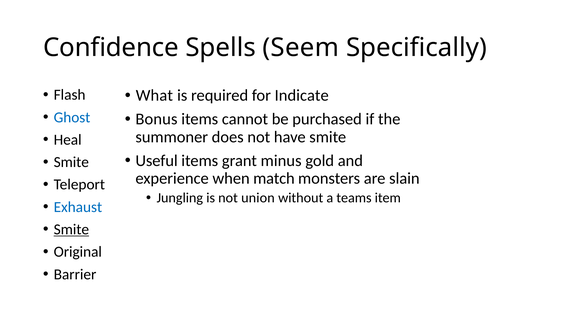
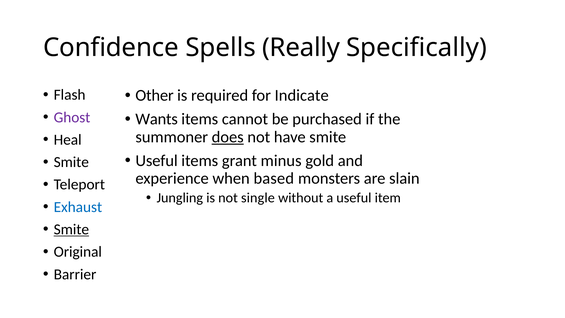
Seem: Seem -> Really
What: What -> Other
Ghost colour: blue -> purple
Bonus: Bonus -> Wants
does underline: none -> present
match: match -> based
union: union -> single
a teams: teams -> useful
